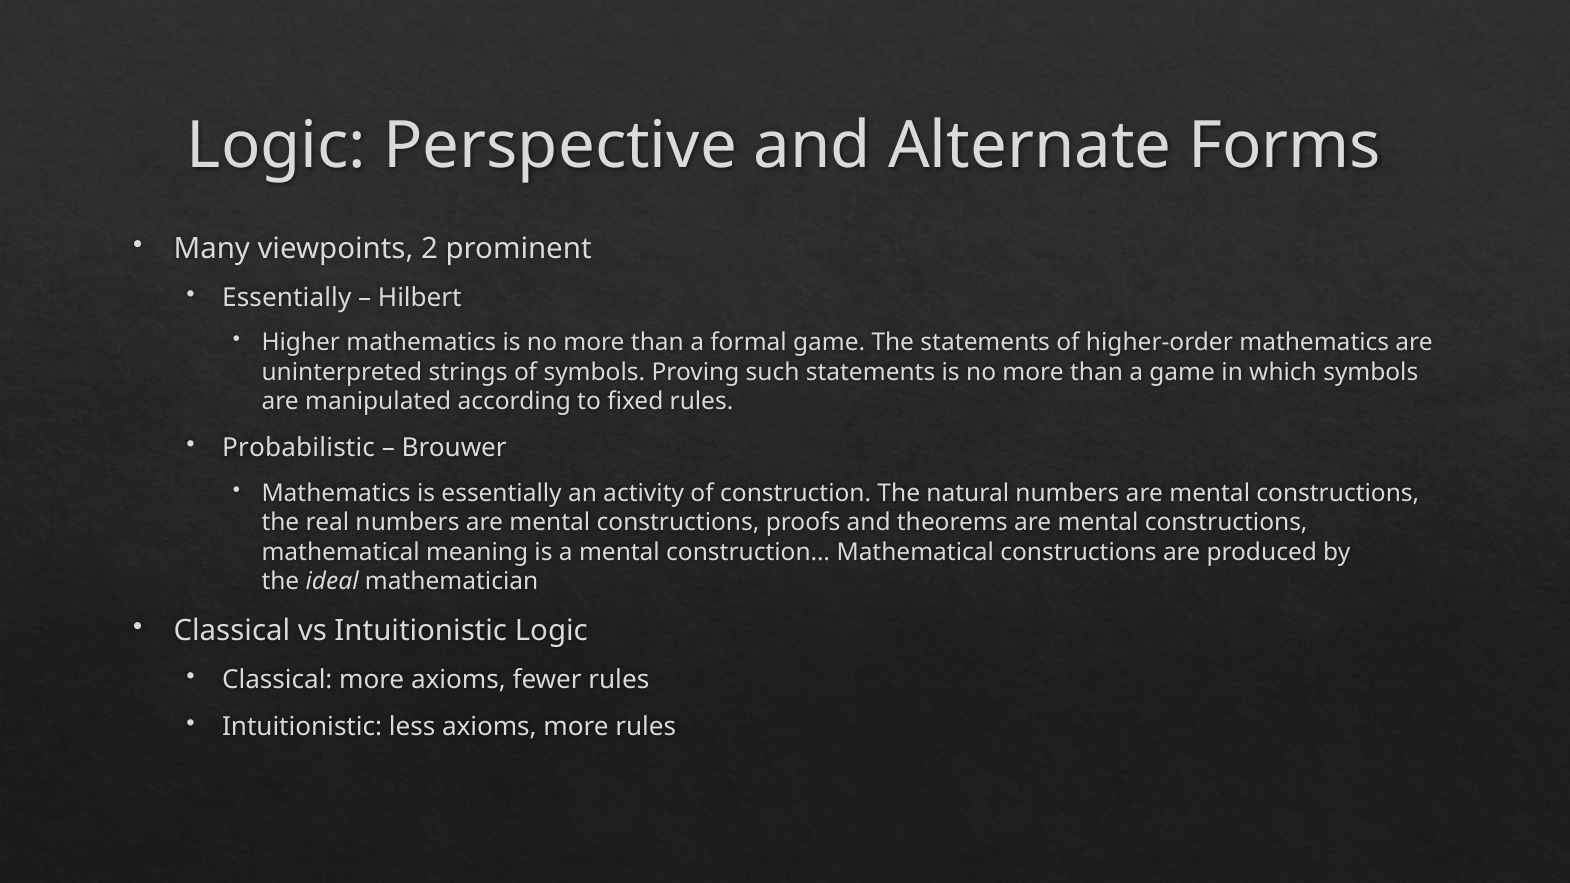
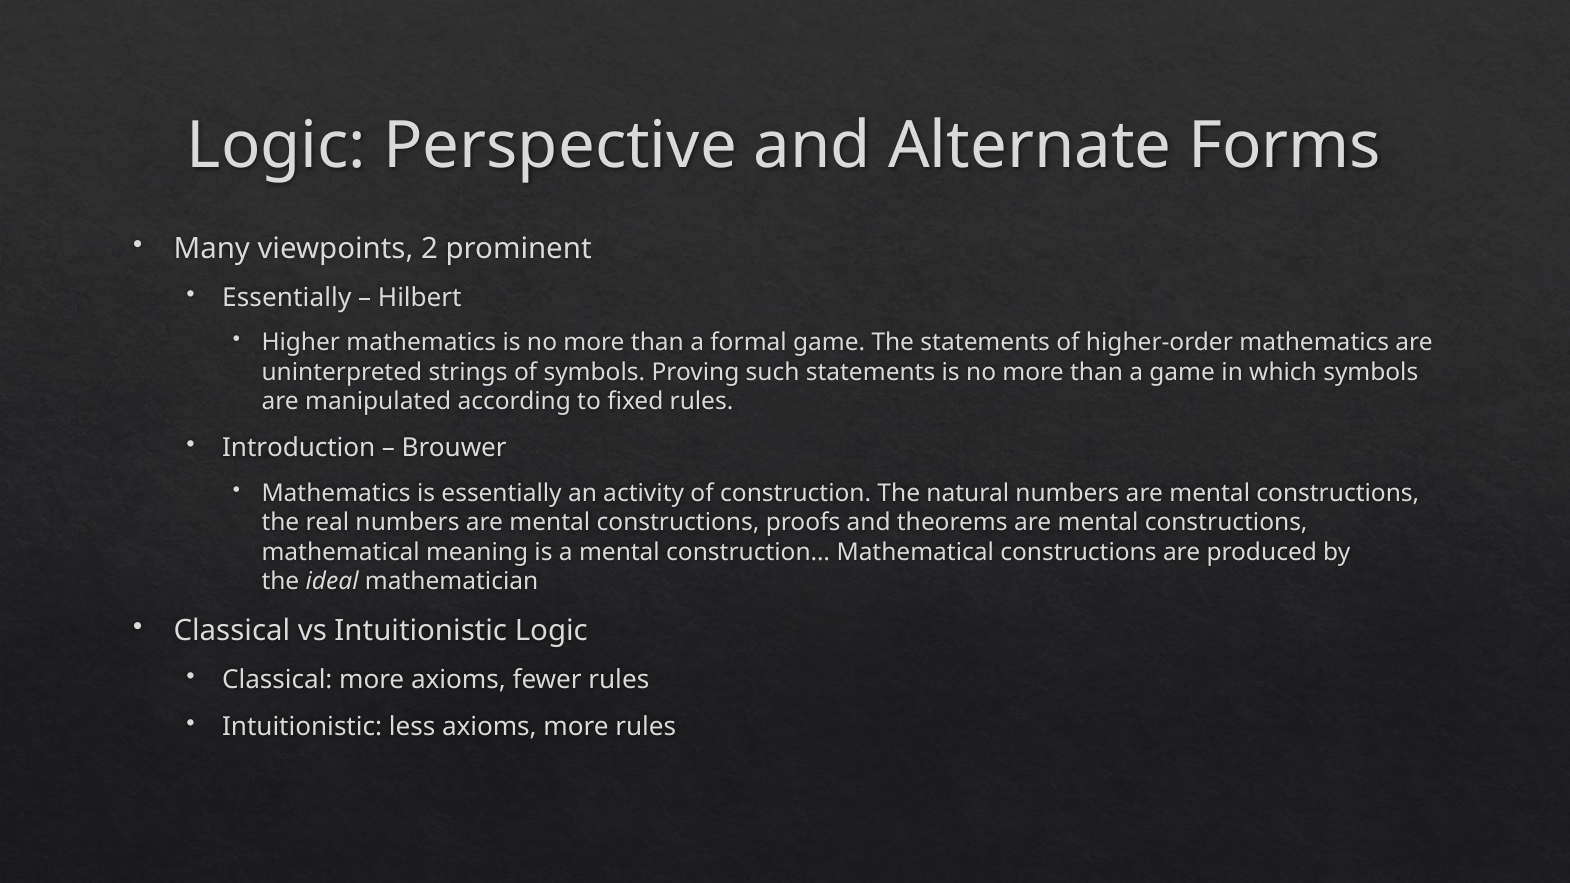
Probabilistic: Probabilistic -> Introduction
